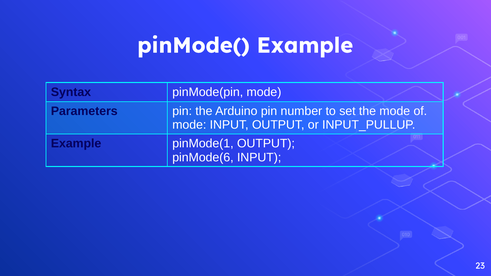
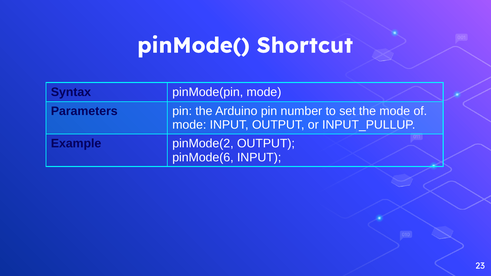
pinMode( Example: Example -> Shortcut
pinMode(1: pinMode(1 -> pinMode(2
